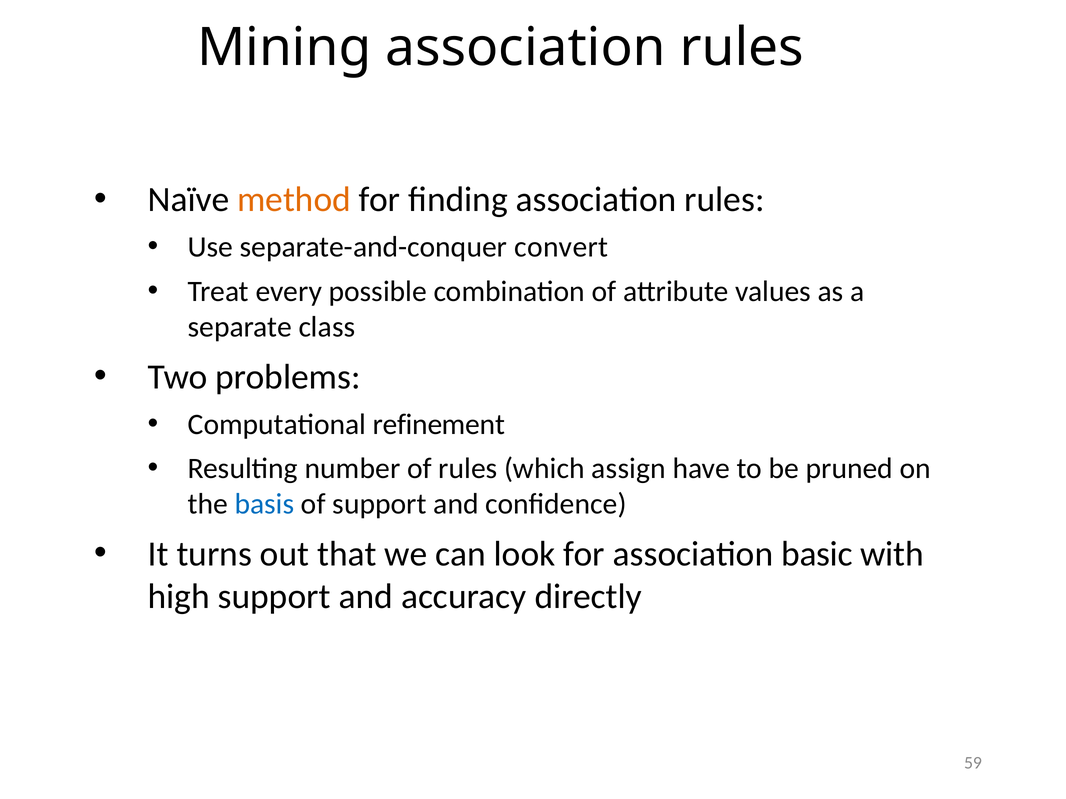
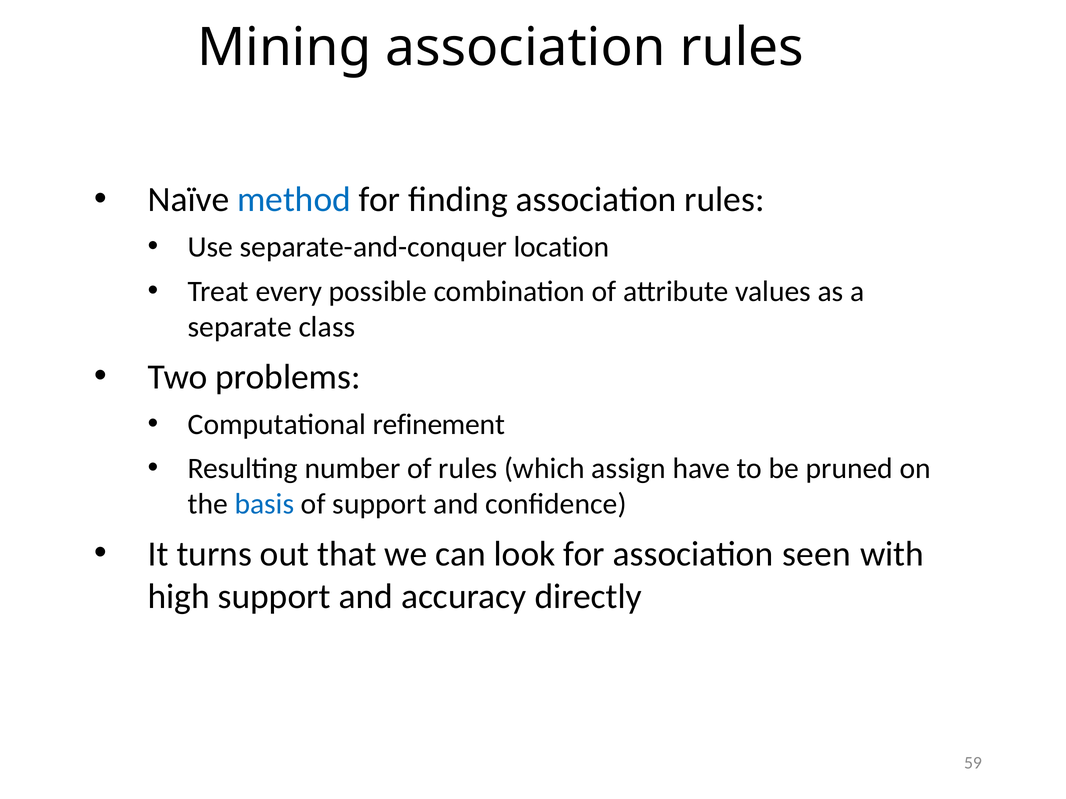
method colour: orange -> blue
convert: convert -> location
basic: basic -> seen
